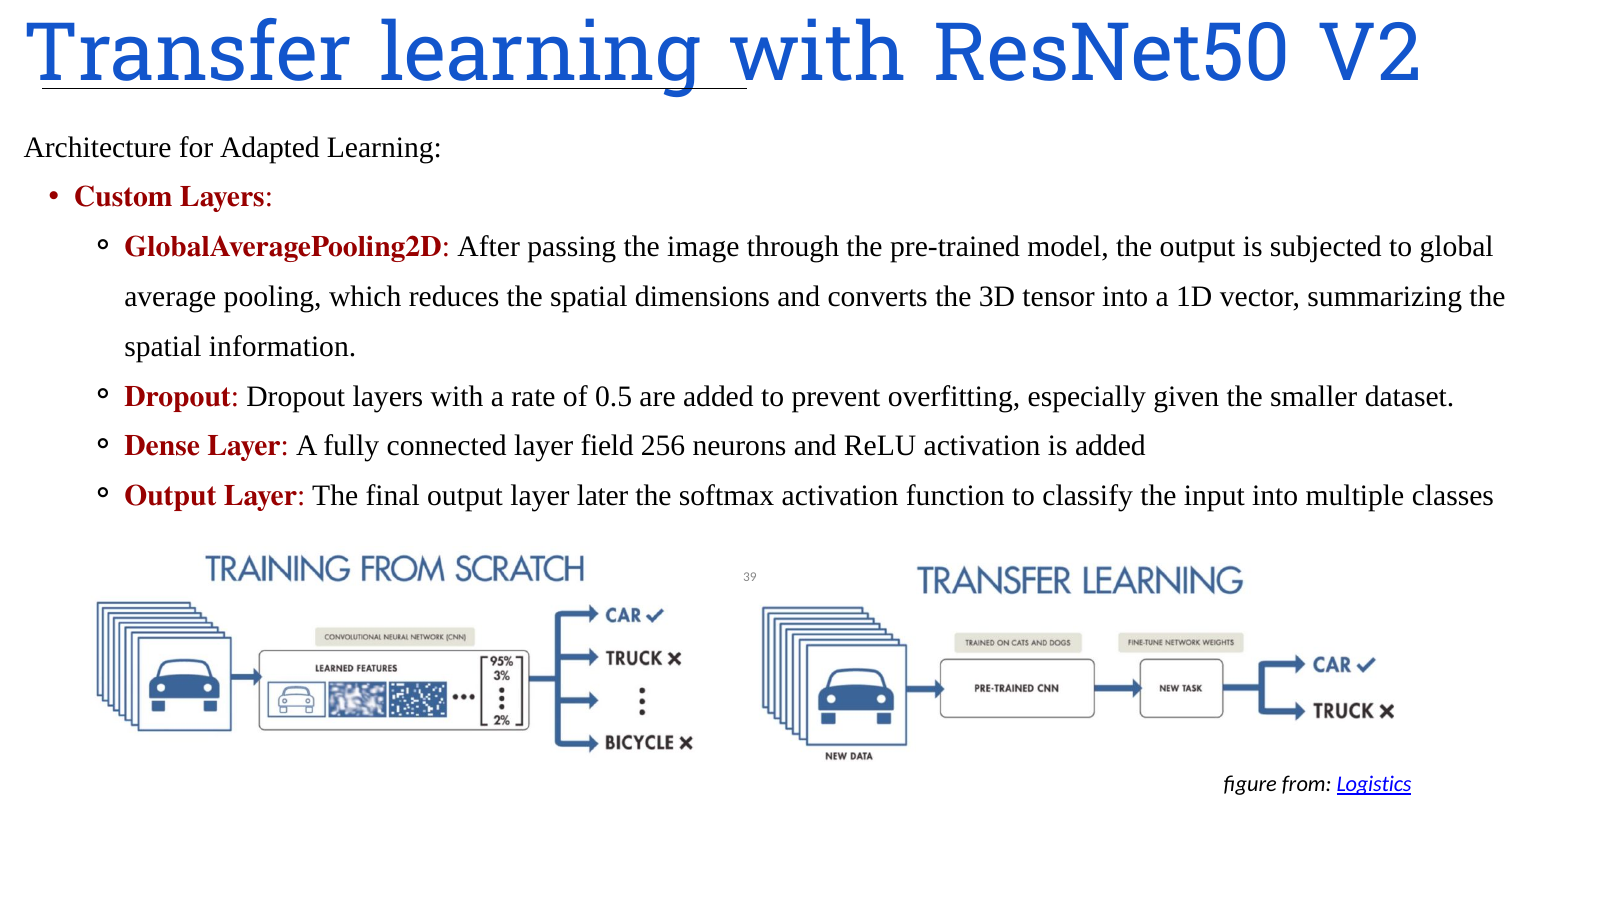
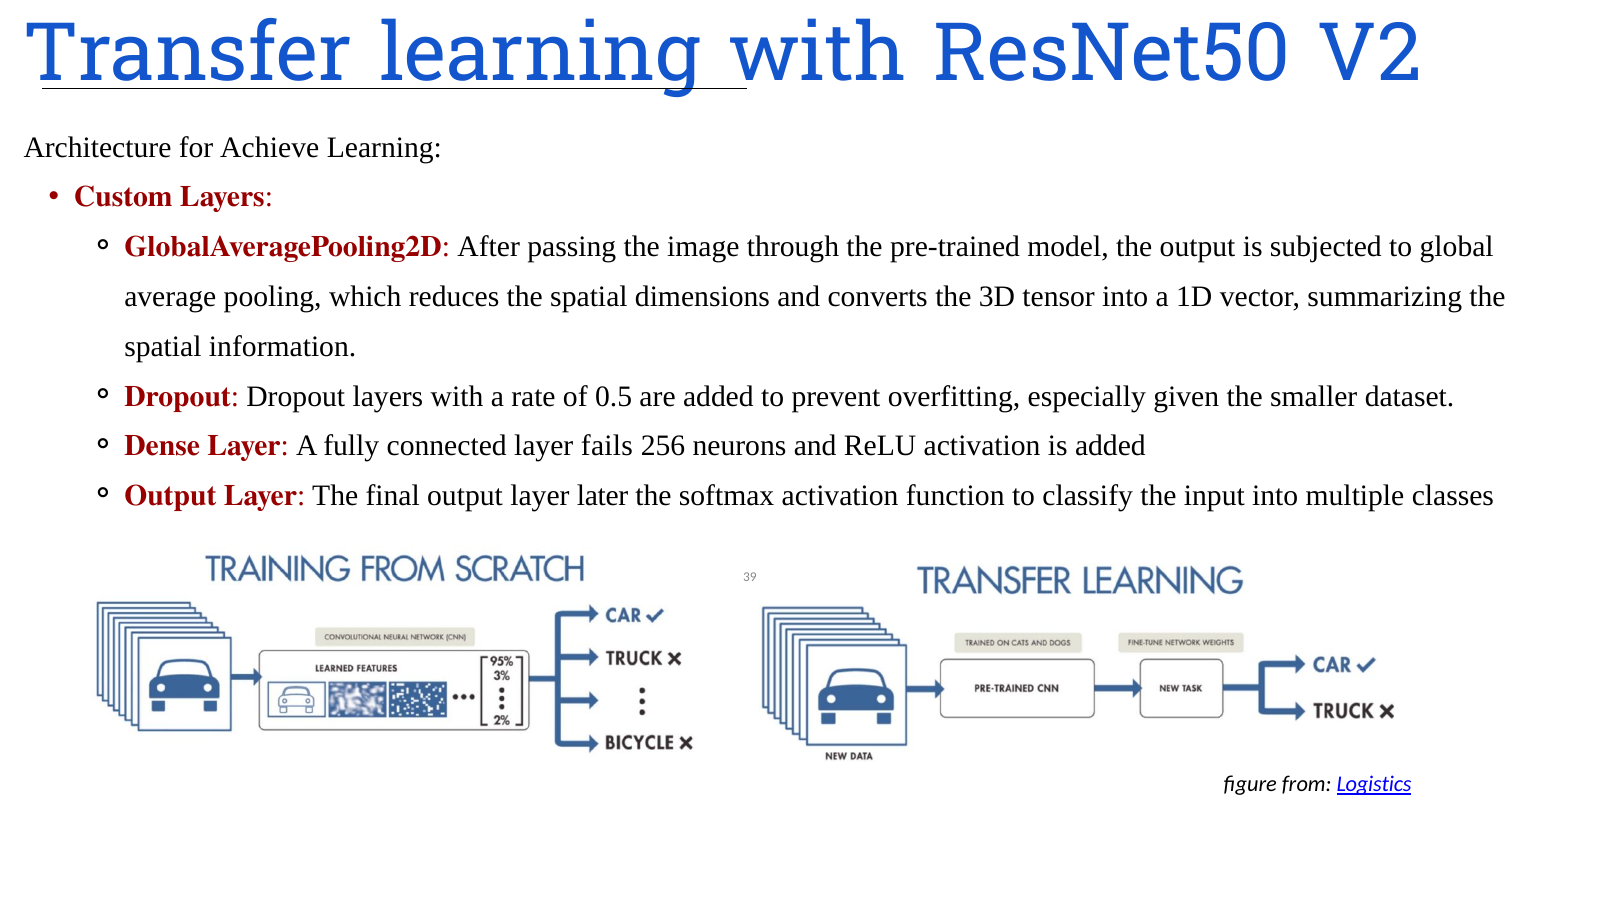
Adapted: Adapted -> Achieve
field: field -> fails
